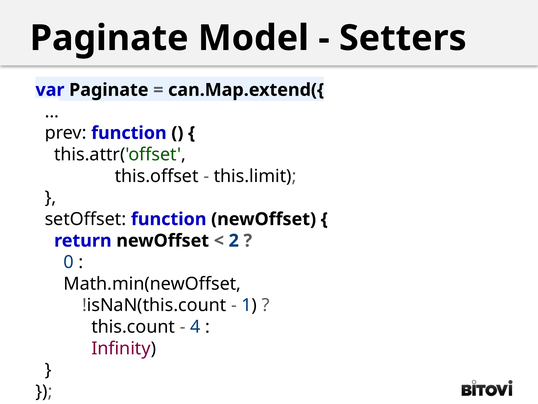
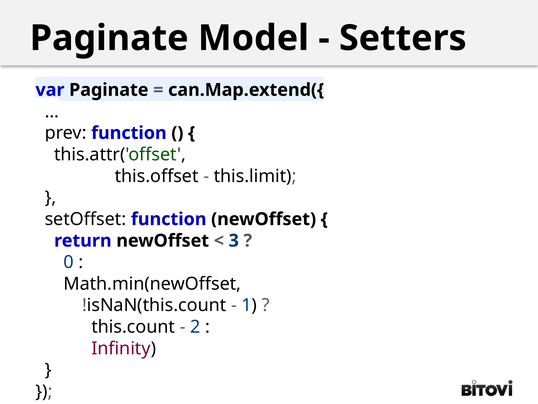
2: 2 -> 3
4: 4 -> 2
